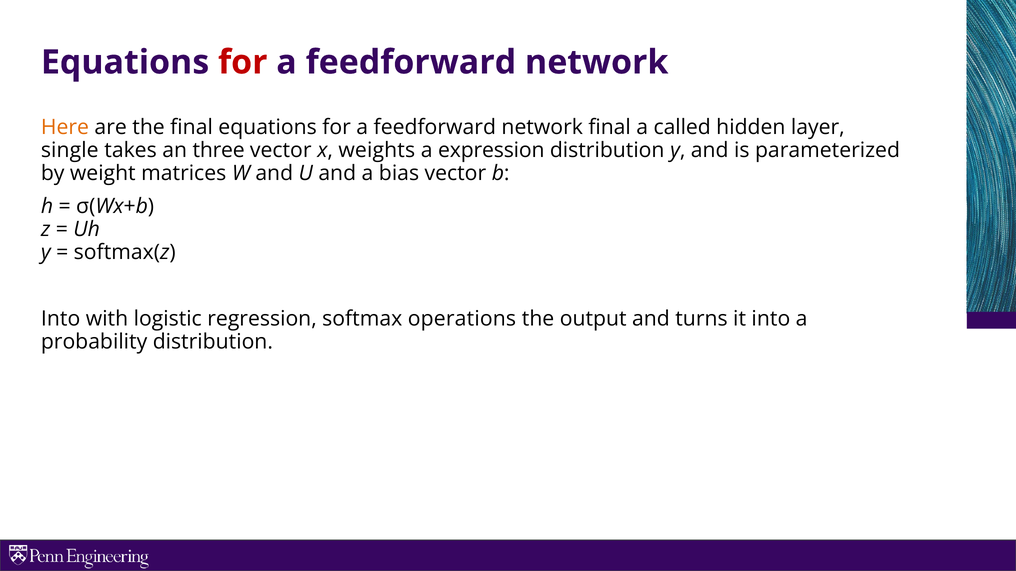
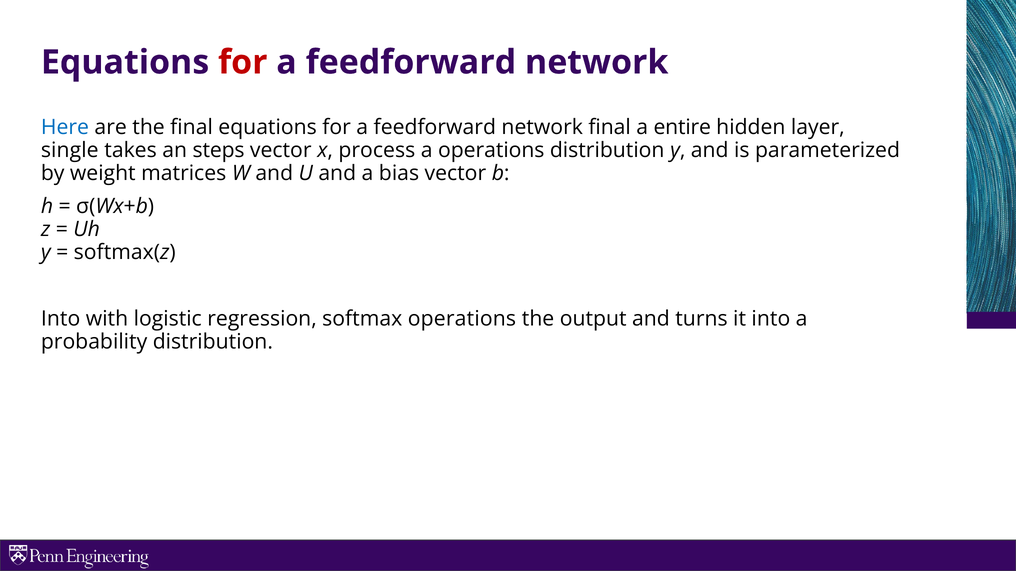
Here colour: orange -> blue
called: called -> entire
three: three -> steps
weights: weights -> process
a expression: expression -> operations
